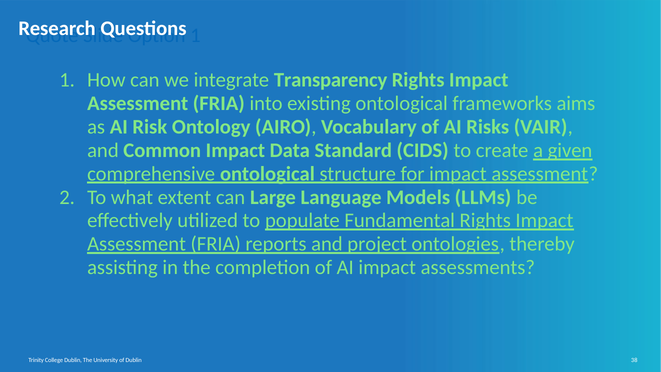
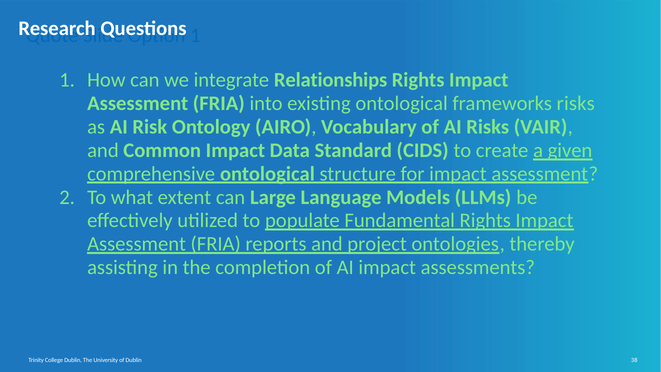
Transparency: Transparency -> Relationships
frameworks aims: aims -> risks
